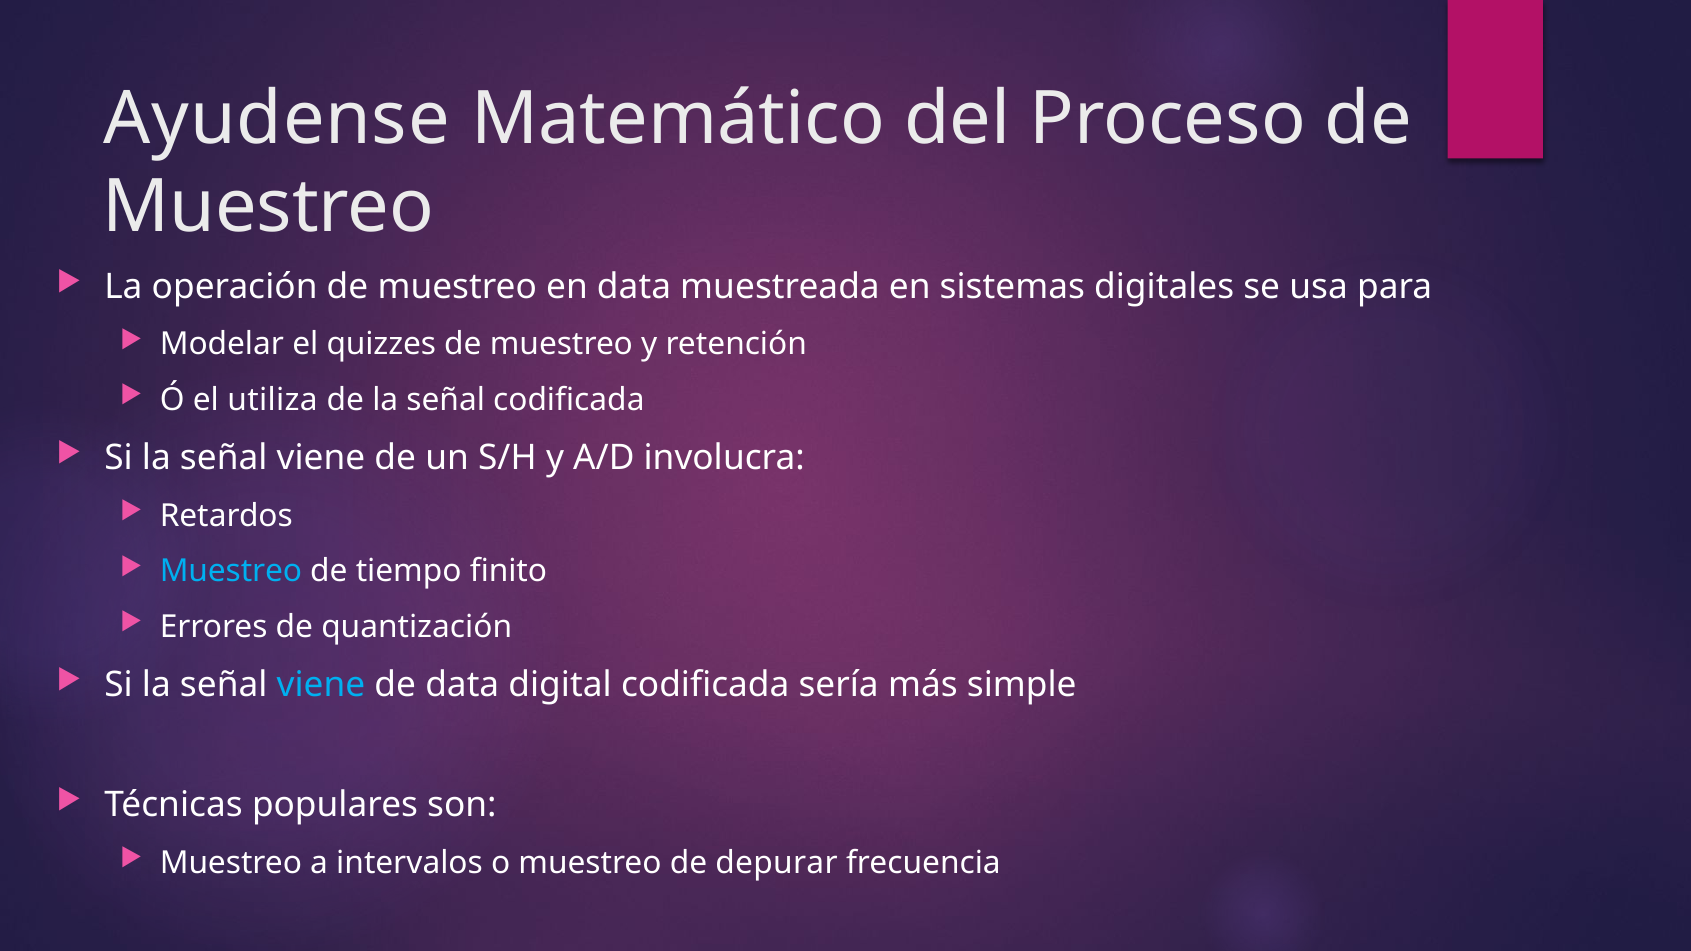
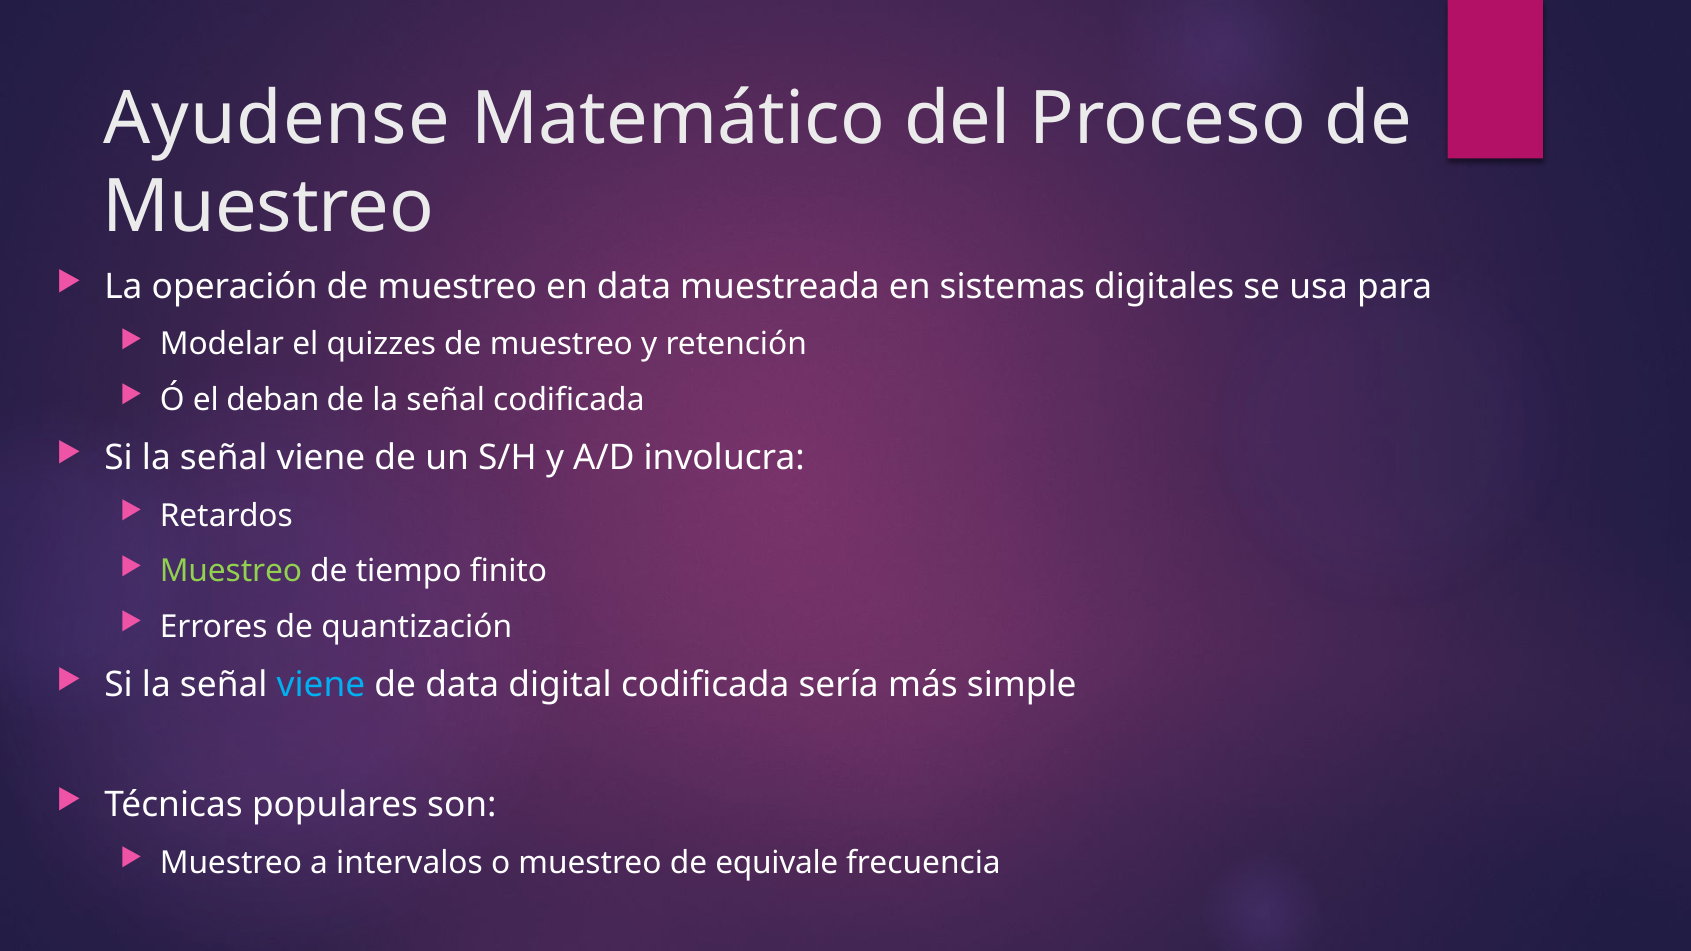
utiliza: utiliza -> deban
Muestreo at (231, 572) colour: light blue -> light green
depurar: depurar -> equivale
